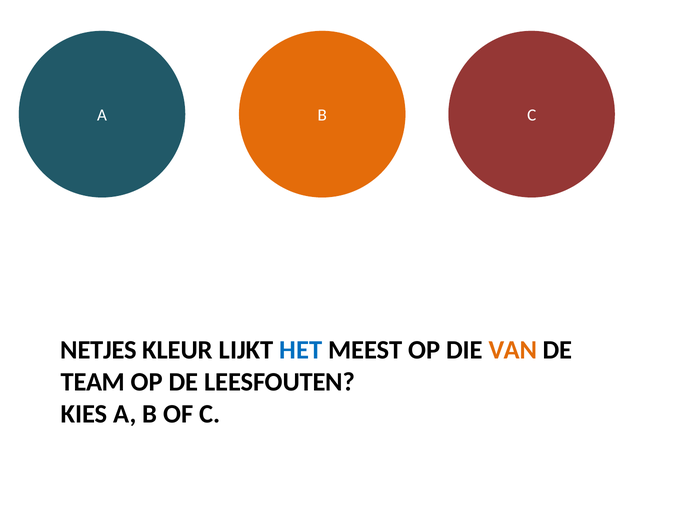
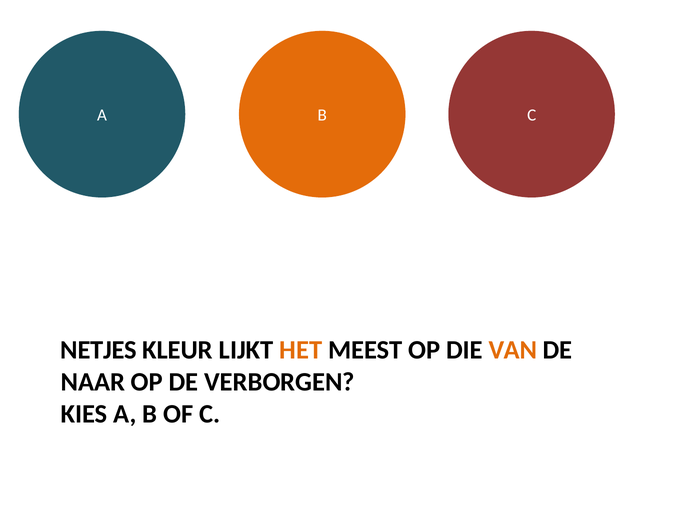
HET colour: blue -> orange
TEAM: TEAM -> NAAR
LEESFOUTEN: LEESFOUTEN -> VERBORGEN
